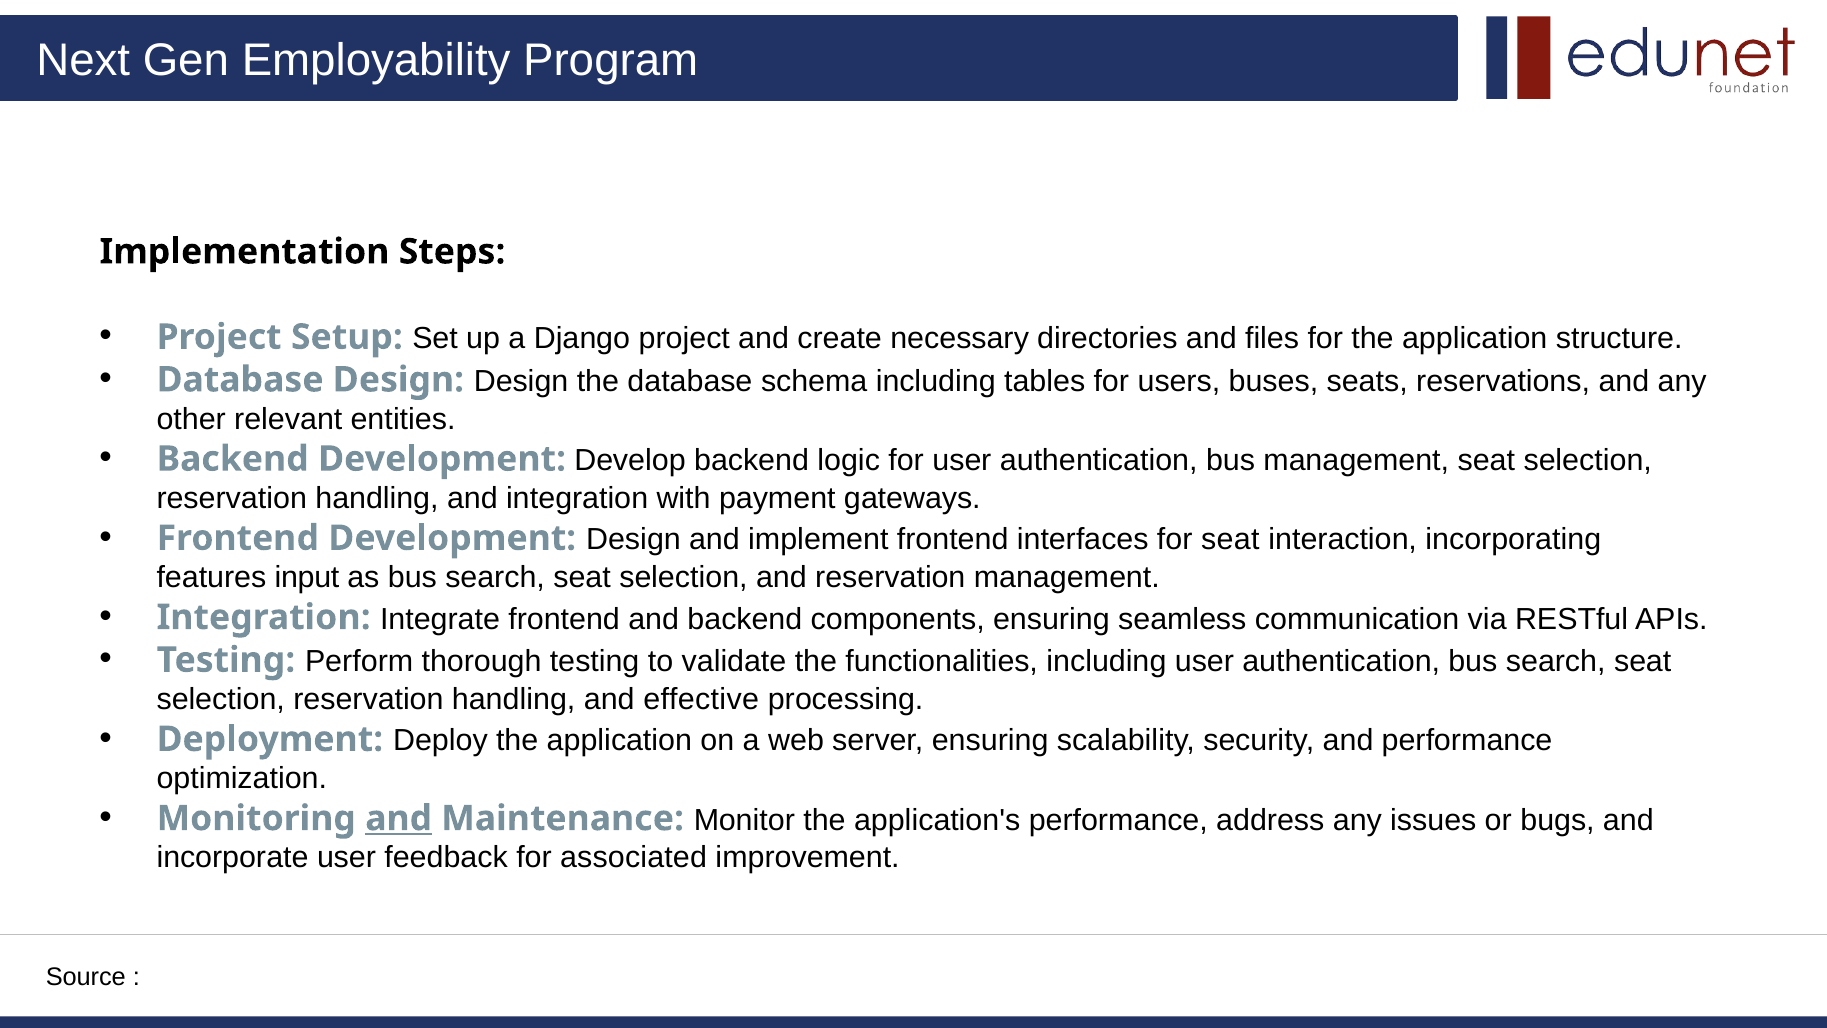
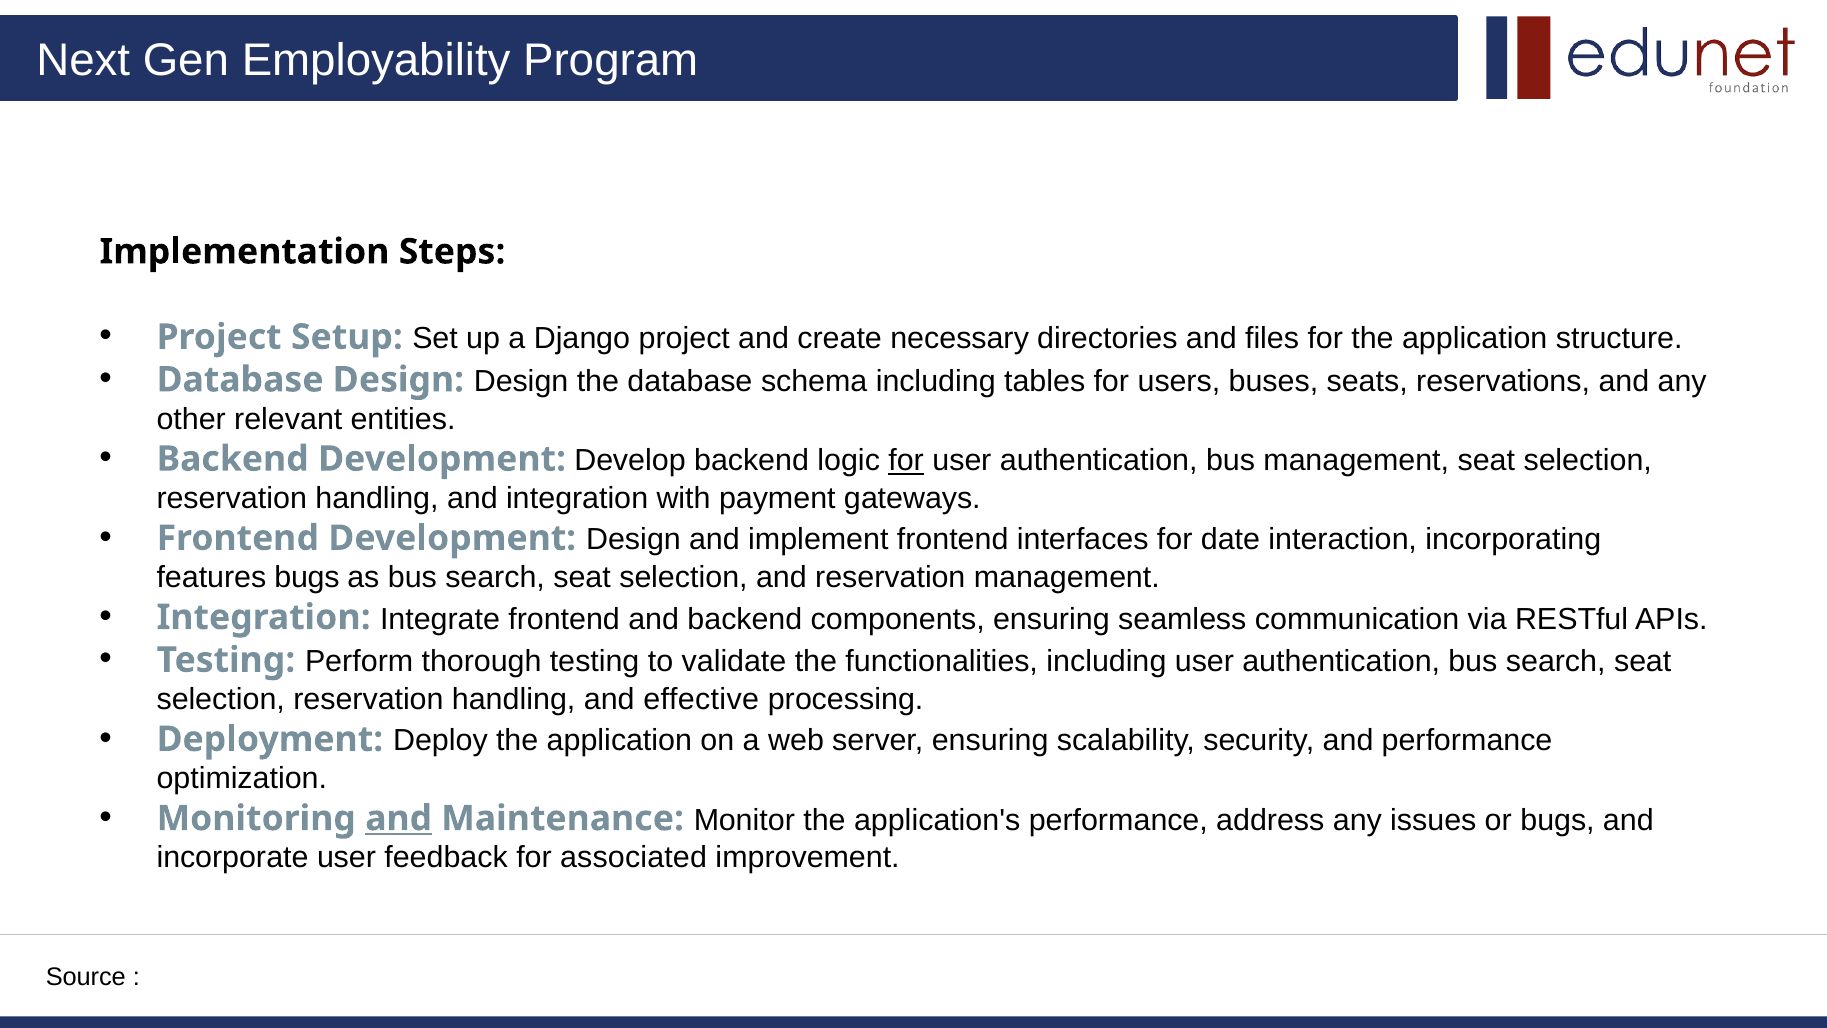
for at (906, 461) underline: none -> present
for seat: seat -> date
features input: input -> bugs
